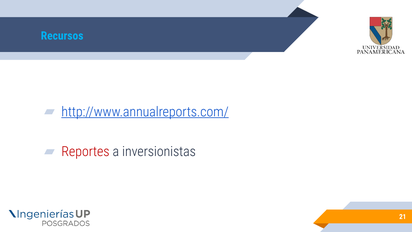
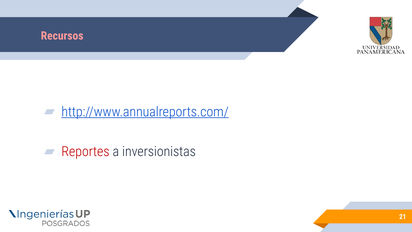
Recursos colour: light blue -> pink
